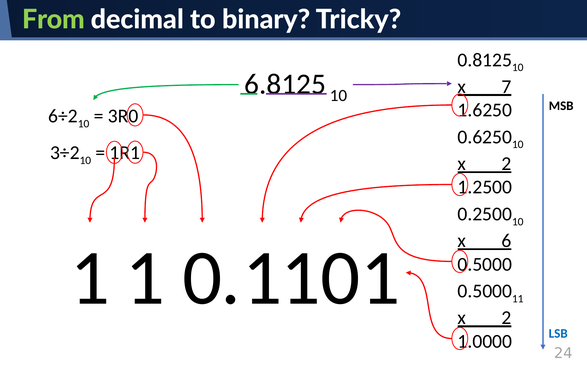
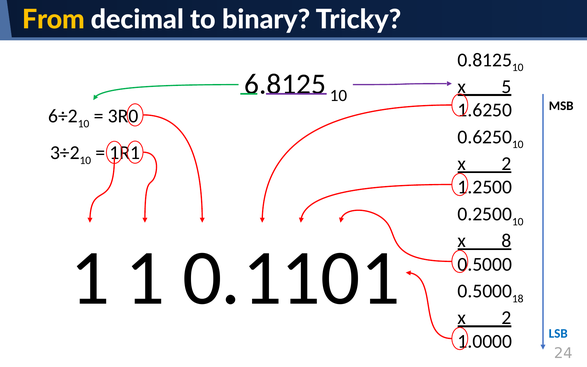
From colour: light green -> yellow
7: 7 -> 5
6: 6 -> 8
0.5000 11: 11 -> 18
